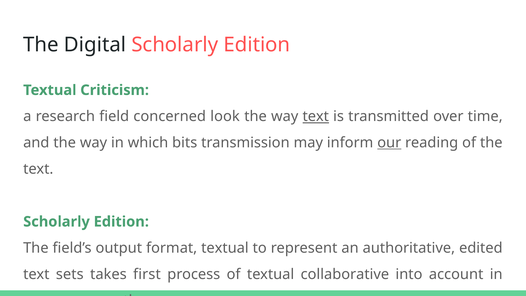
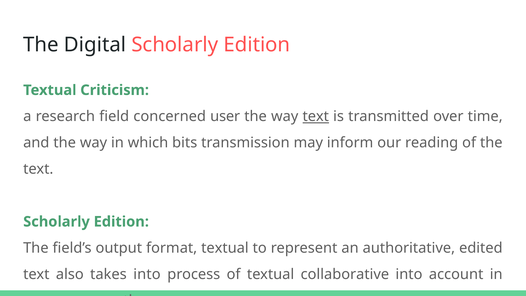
look: look -> user
our underline: present -> none
sets: sets -> also
takes first: first -> into
